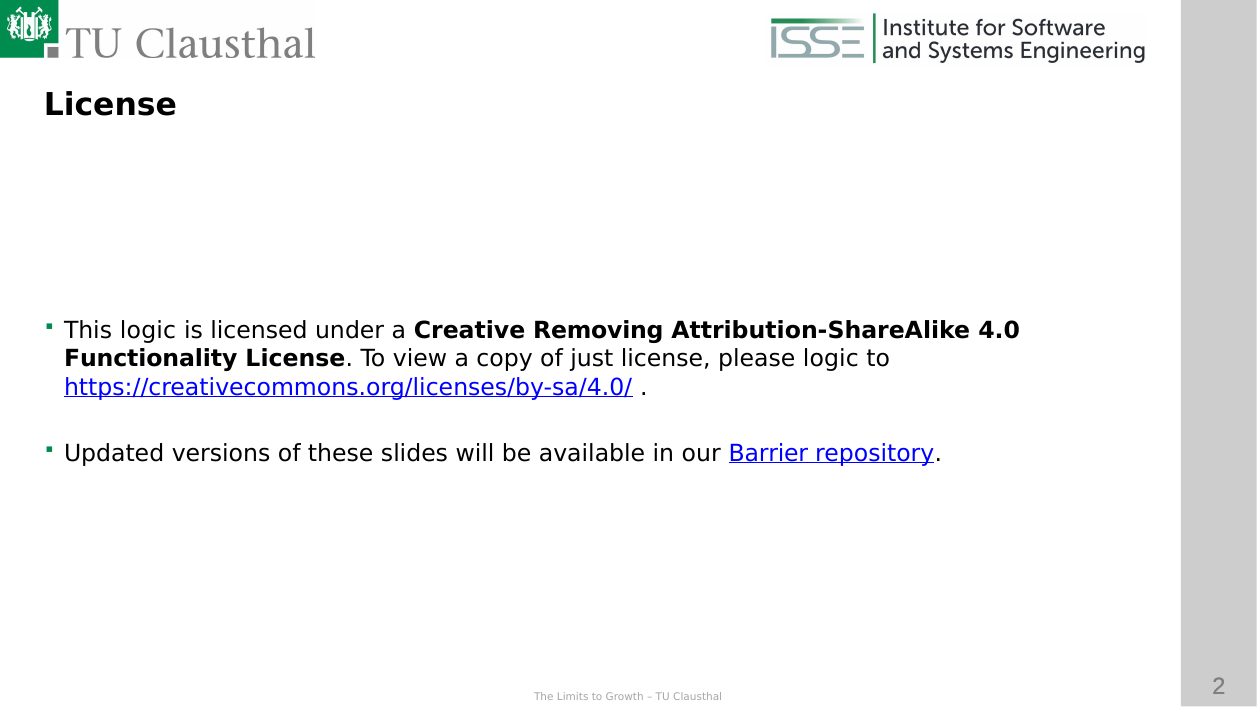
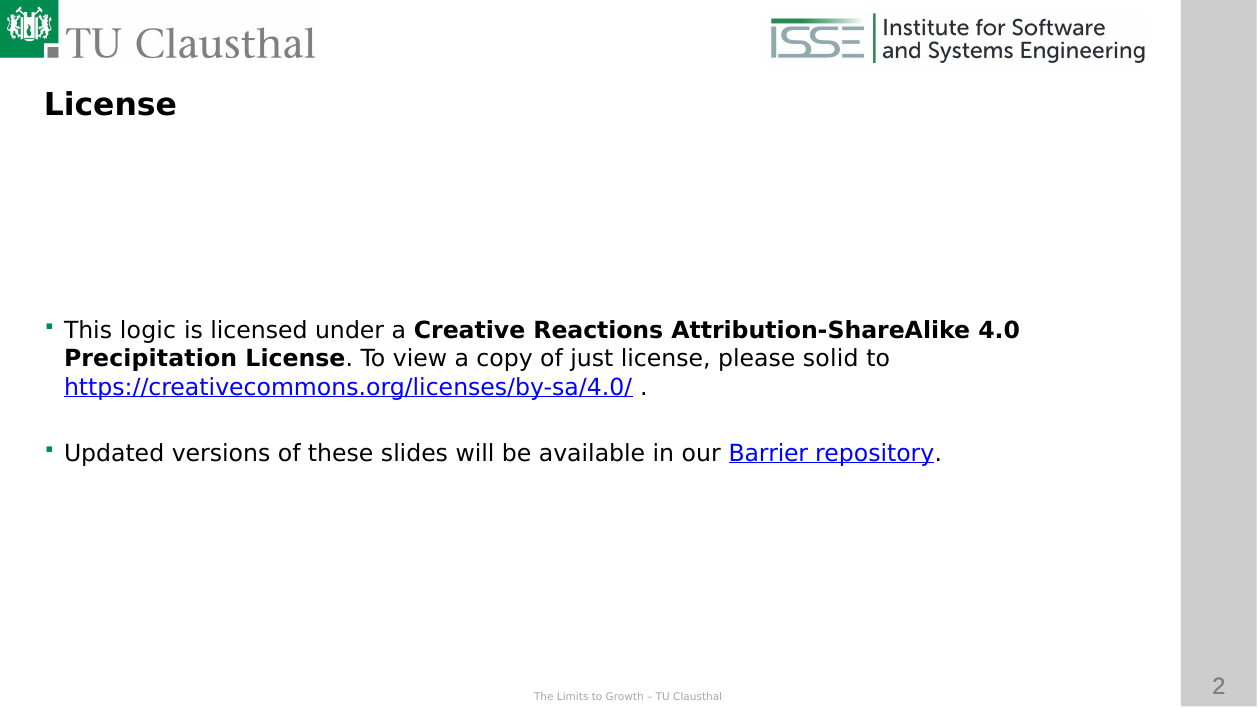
Removing: Removing -> Reactions
Functionality: Functionality -> Precipitation
please logic: logic -> solid
